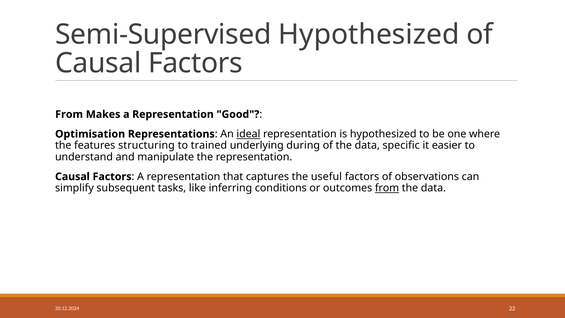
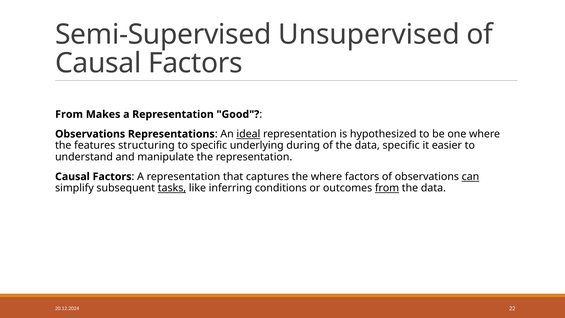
Semi-Supervised Hypothesized: Hypothesized -> Unsupervised
Optimisation at (90, 134): Optimisation -> Observations
to trained: trained -> specific
the useful: useful -> where
can underline: none -> present
tasks underline: none -> present
